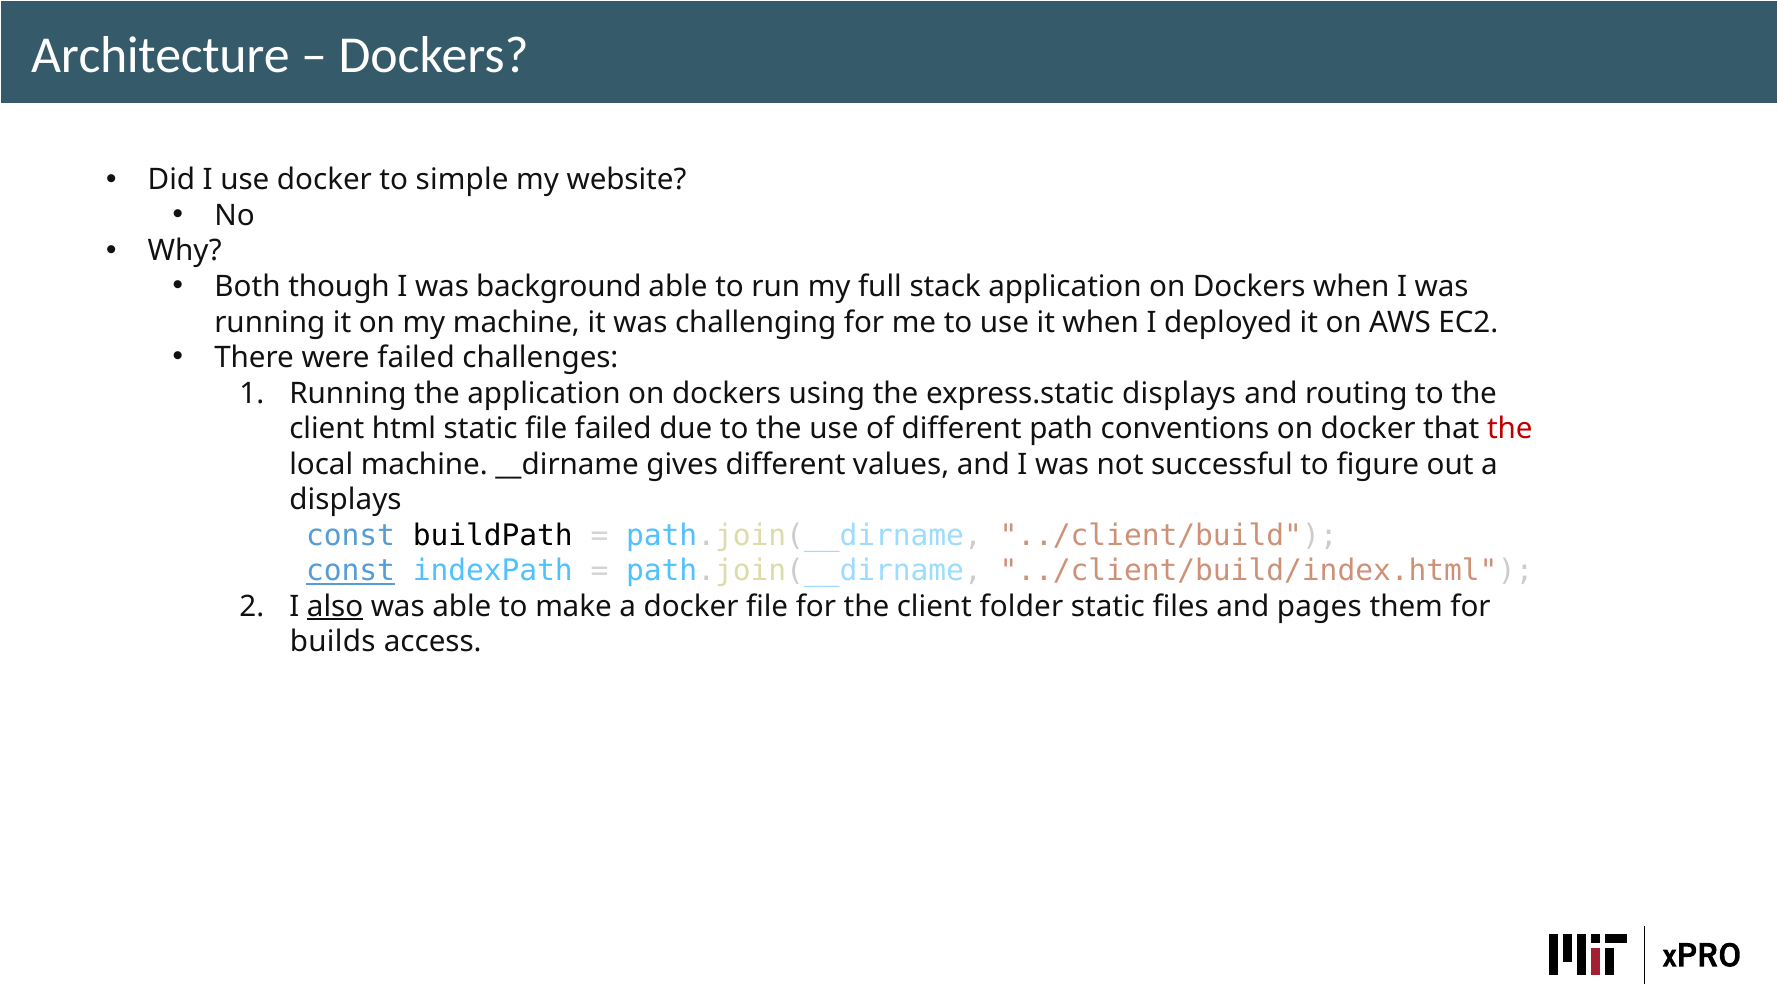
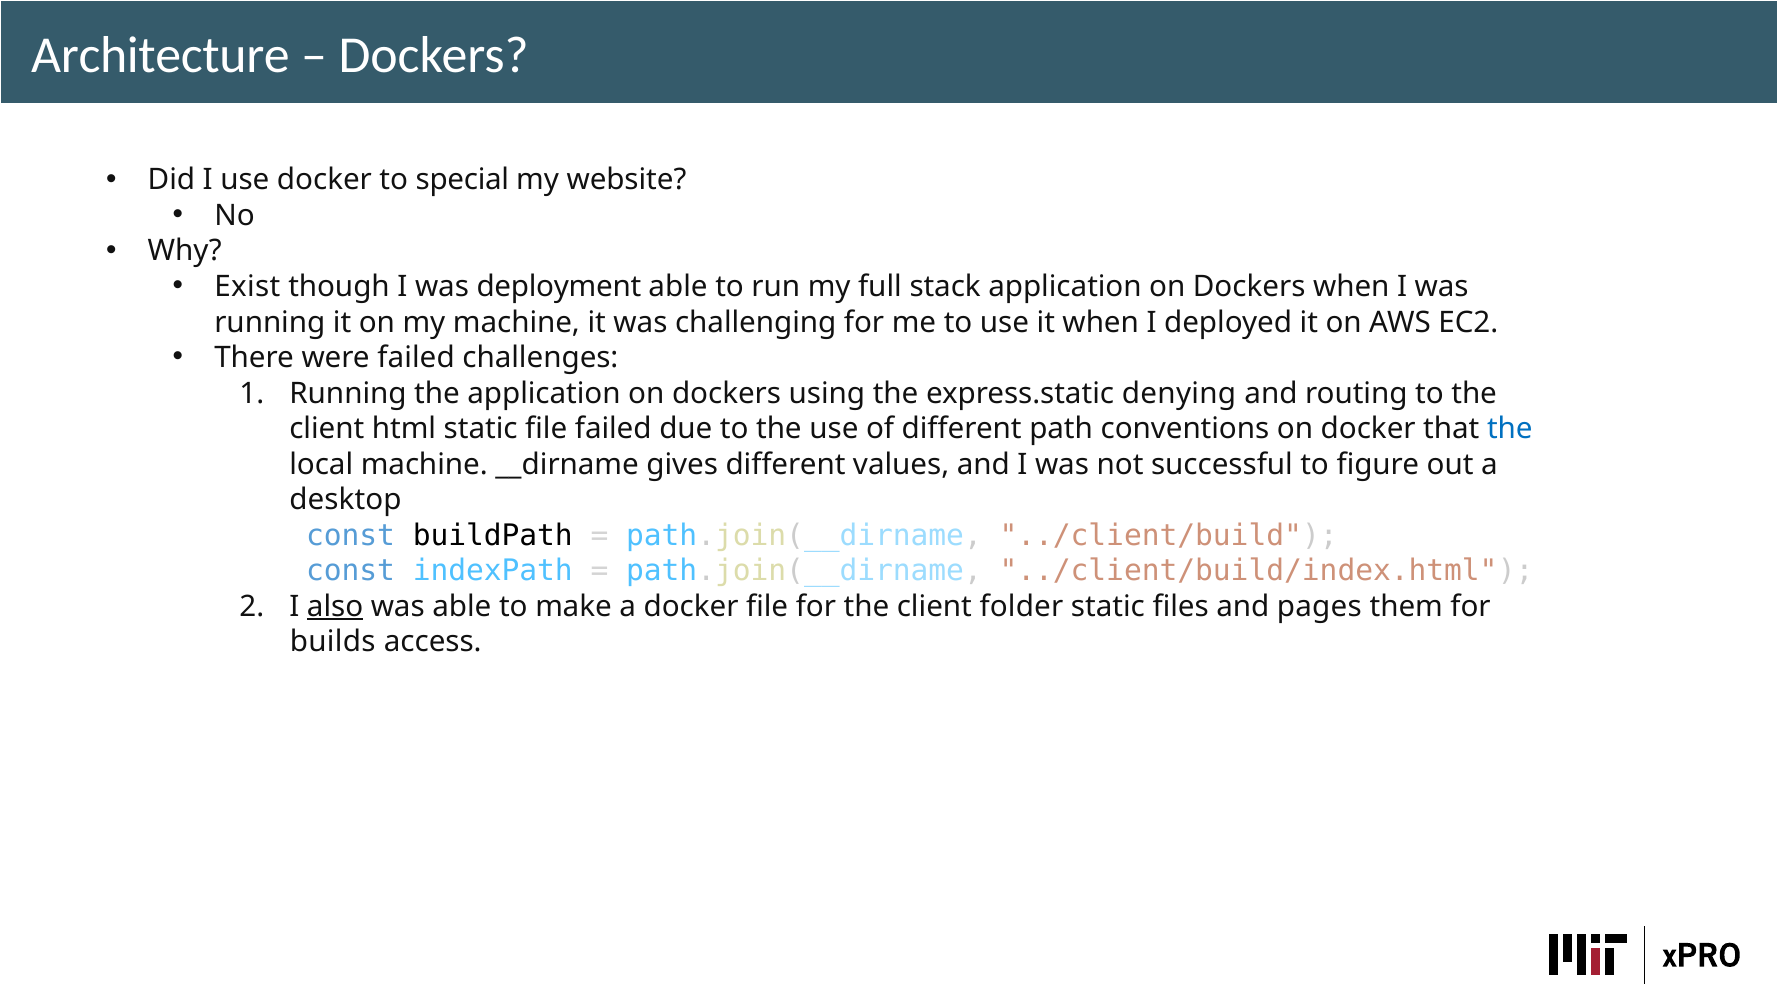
simple: simple -> special
Both: Both -> Exist
background: background -> deployment
express.static displays: displays -> denying
the at (1510, 429) colour: red -> blue
displays at (346, 500): displays -> desktop
const at (351, 571) underline: present -> none
